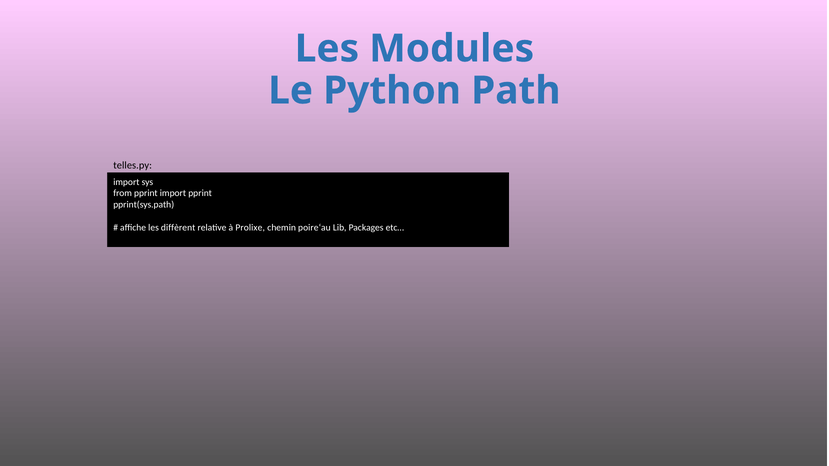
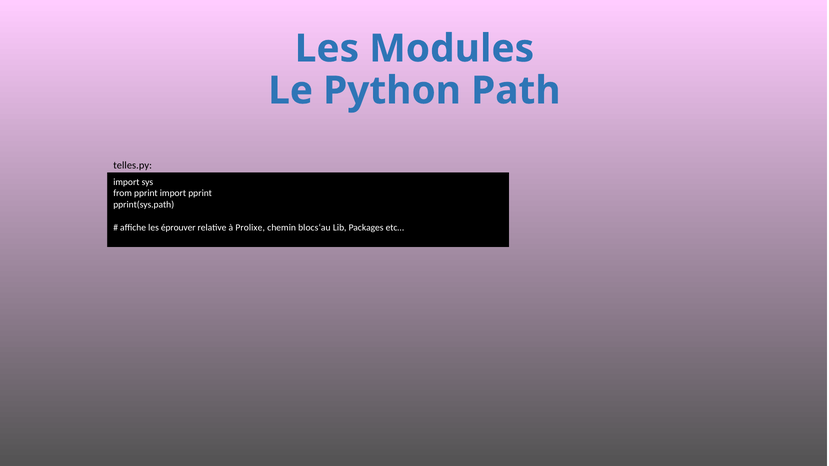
diffèrent: diffèrent -> éprouver
poire‘au: poire‘au -> blocs‘au
